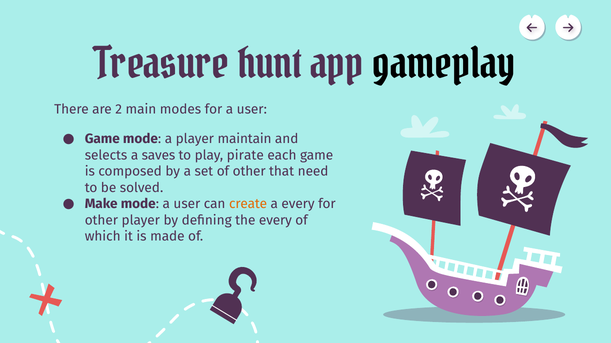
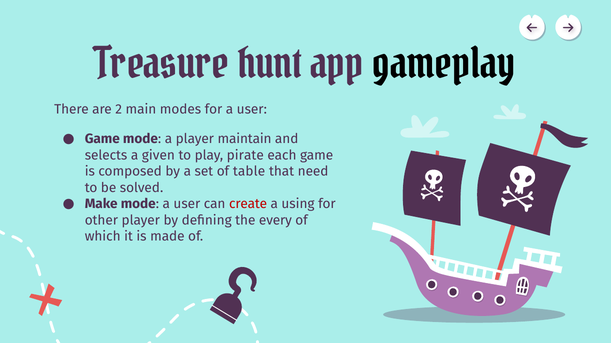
saves: saves -> given
of other: other -> table
create colour: orange -> red
a every: every -> using
